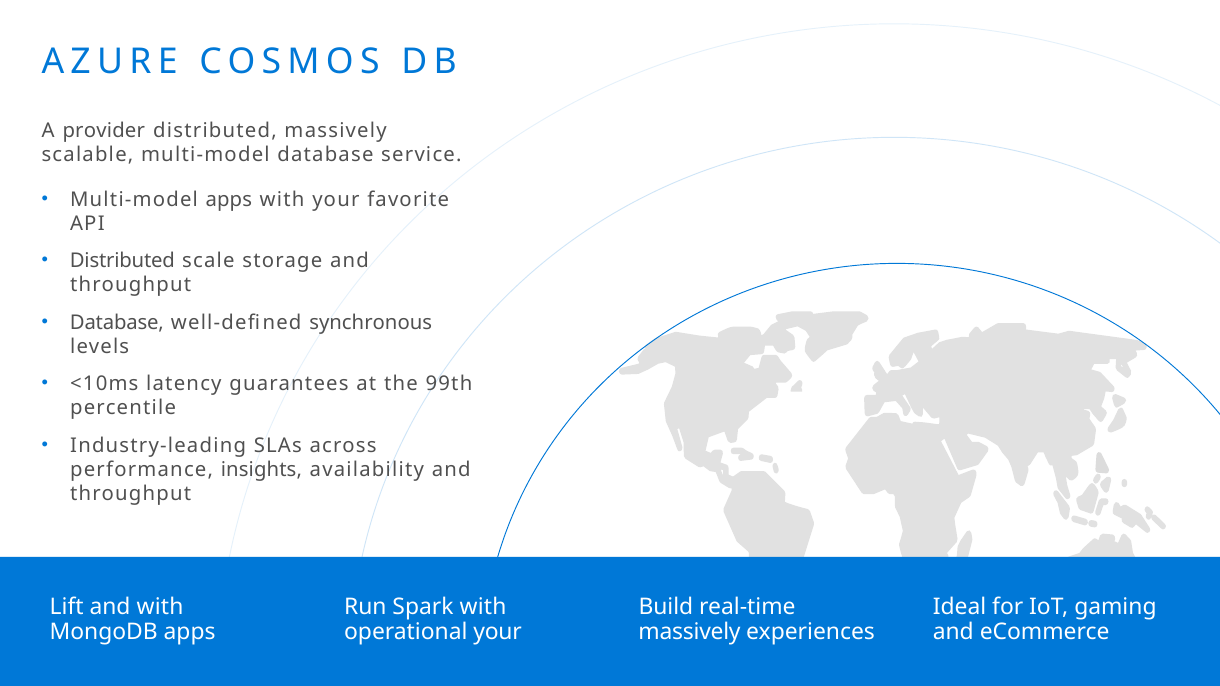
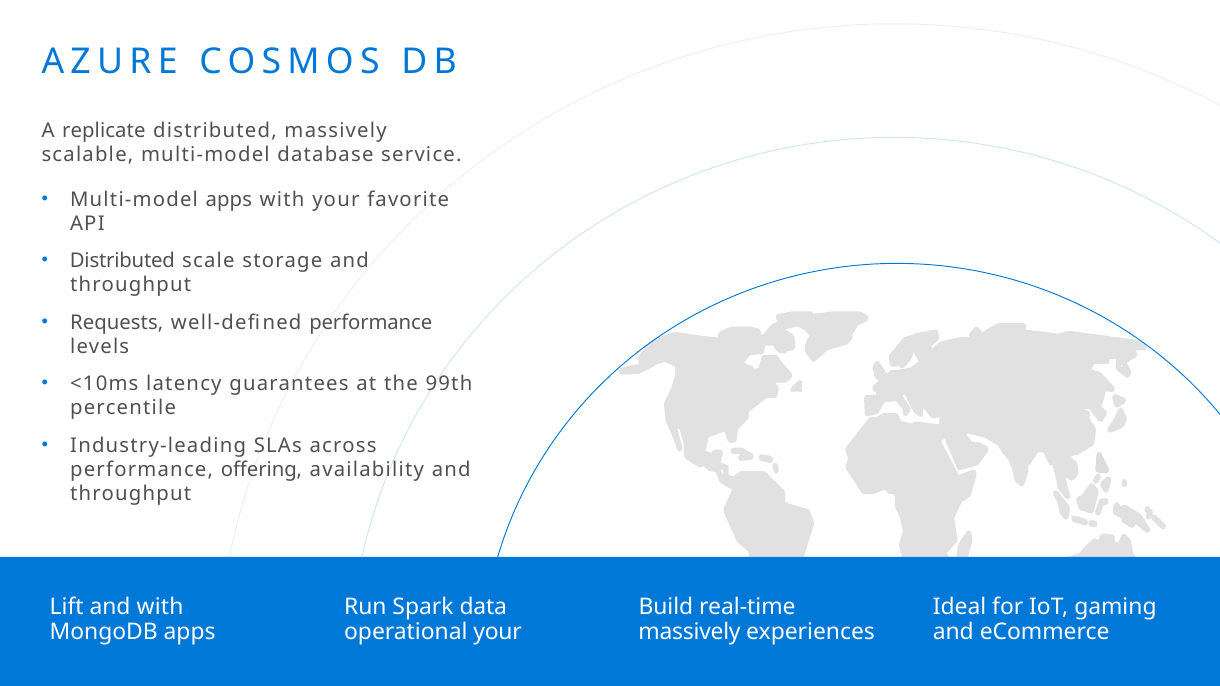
provider: provider -> replicate
Database at (117, 322): Database -> Requests
well-defined synchronous: synchronous -> performance
insights: insights -> offering
Spark with: with -> data
